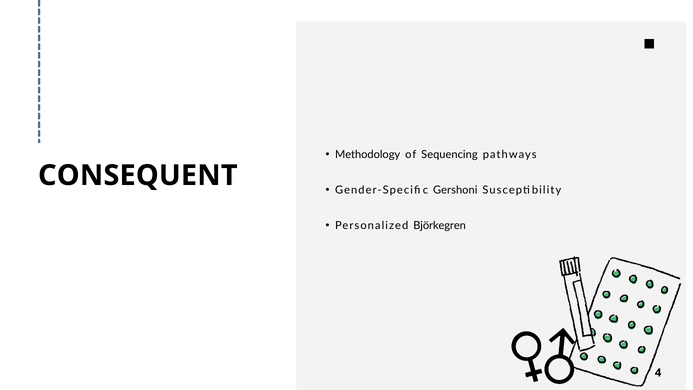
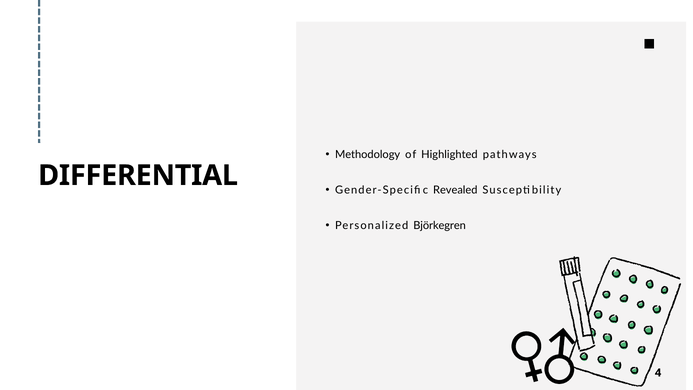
Sequencing: Sequencing -> Highlighted
CONSEQUENT: CONSEQUENT -> DIFFERENTIAL
Gershoni: Gershoni -> Revealed
